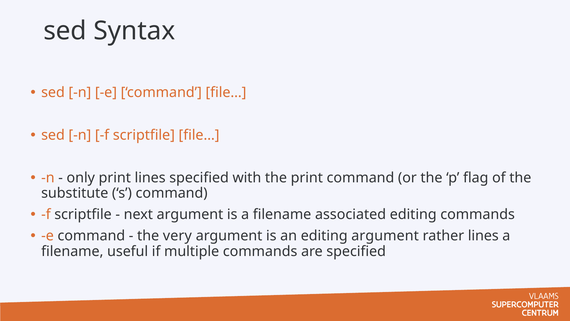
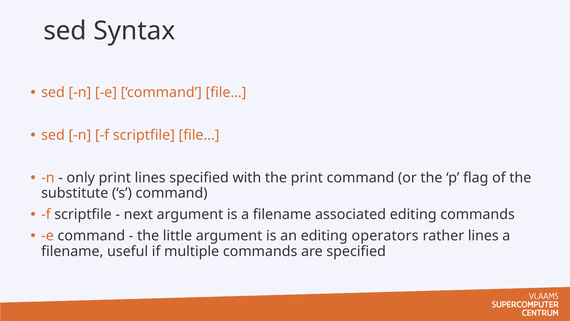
very: very -> little
editing argument: argument -> operators
